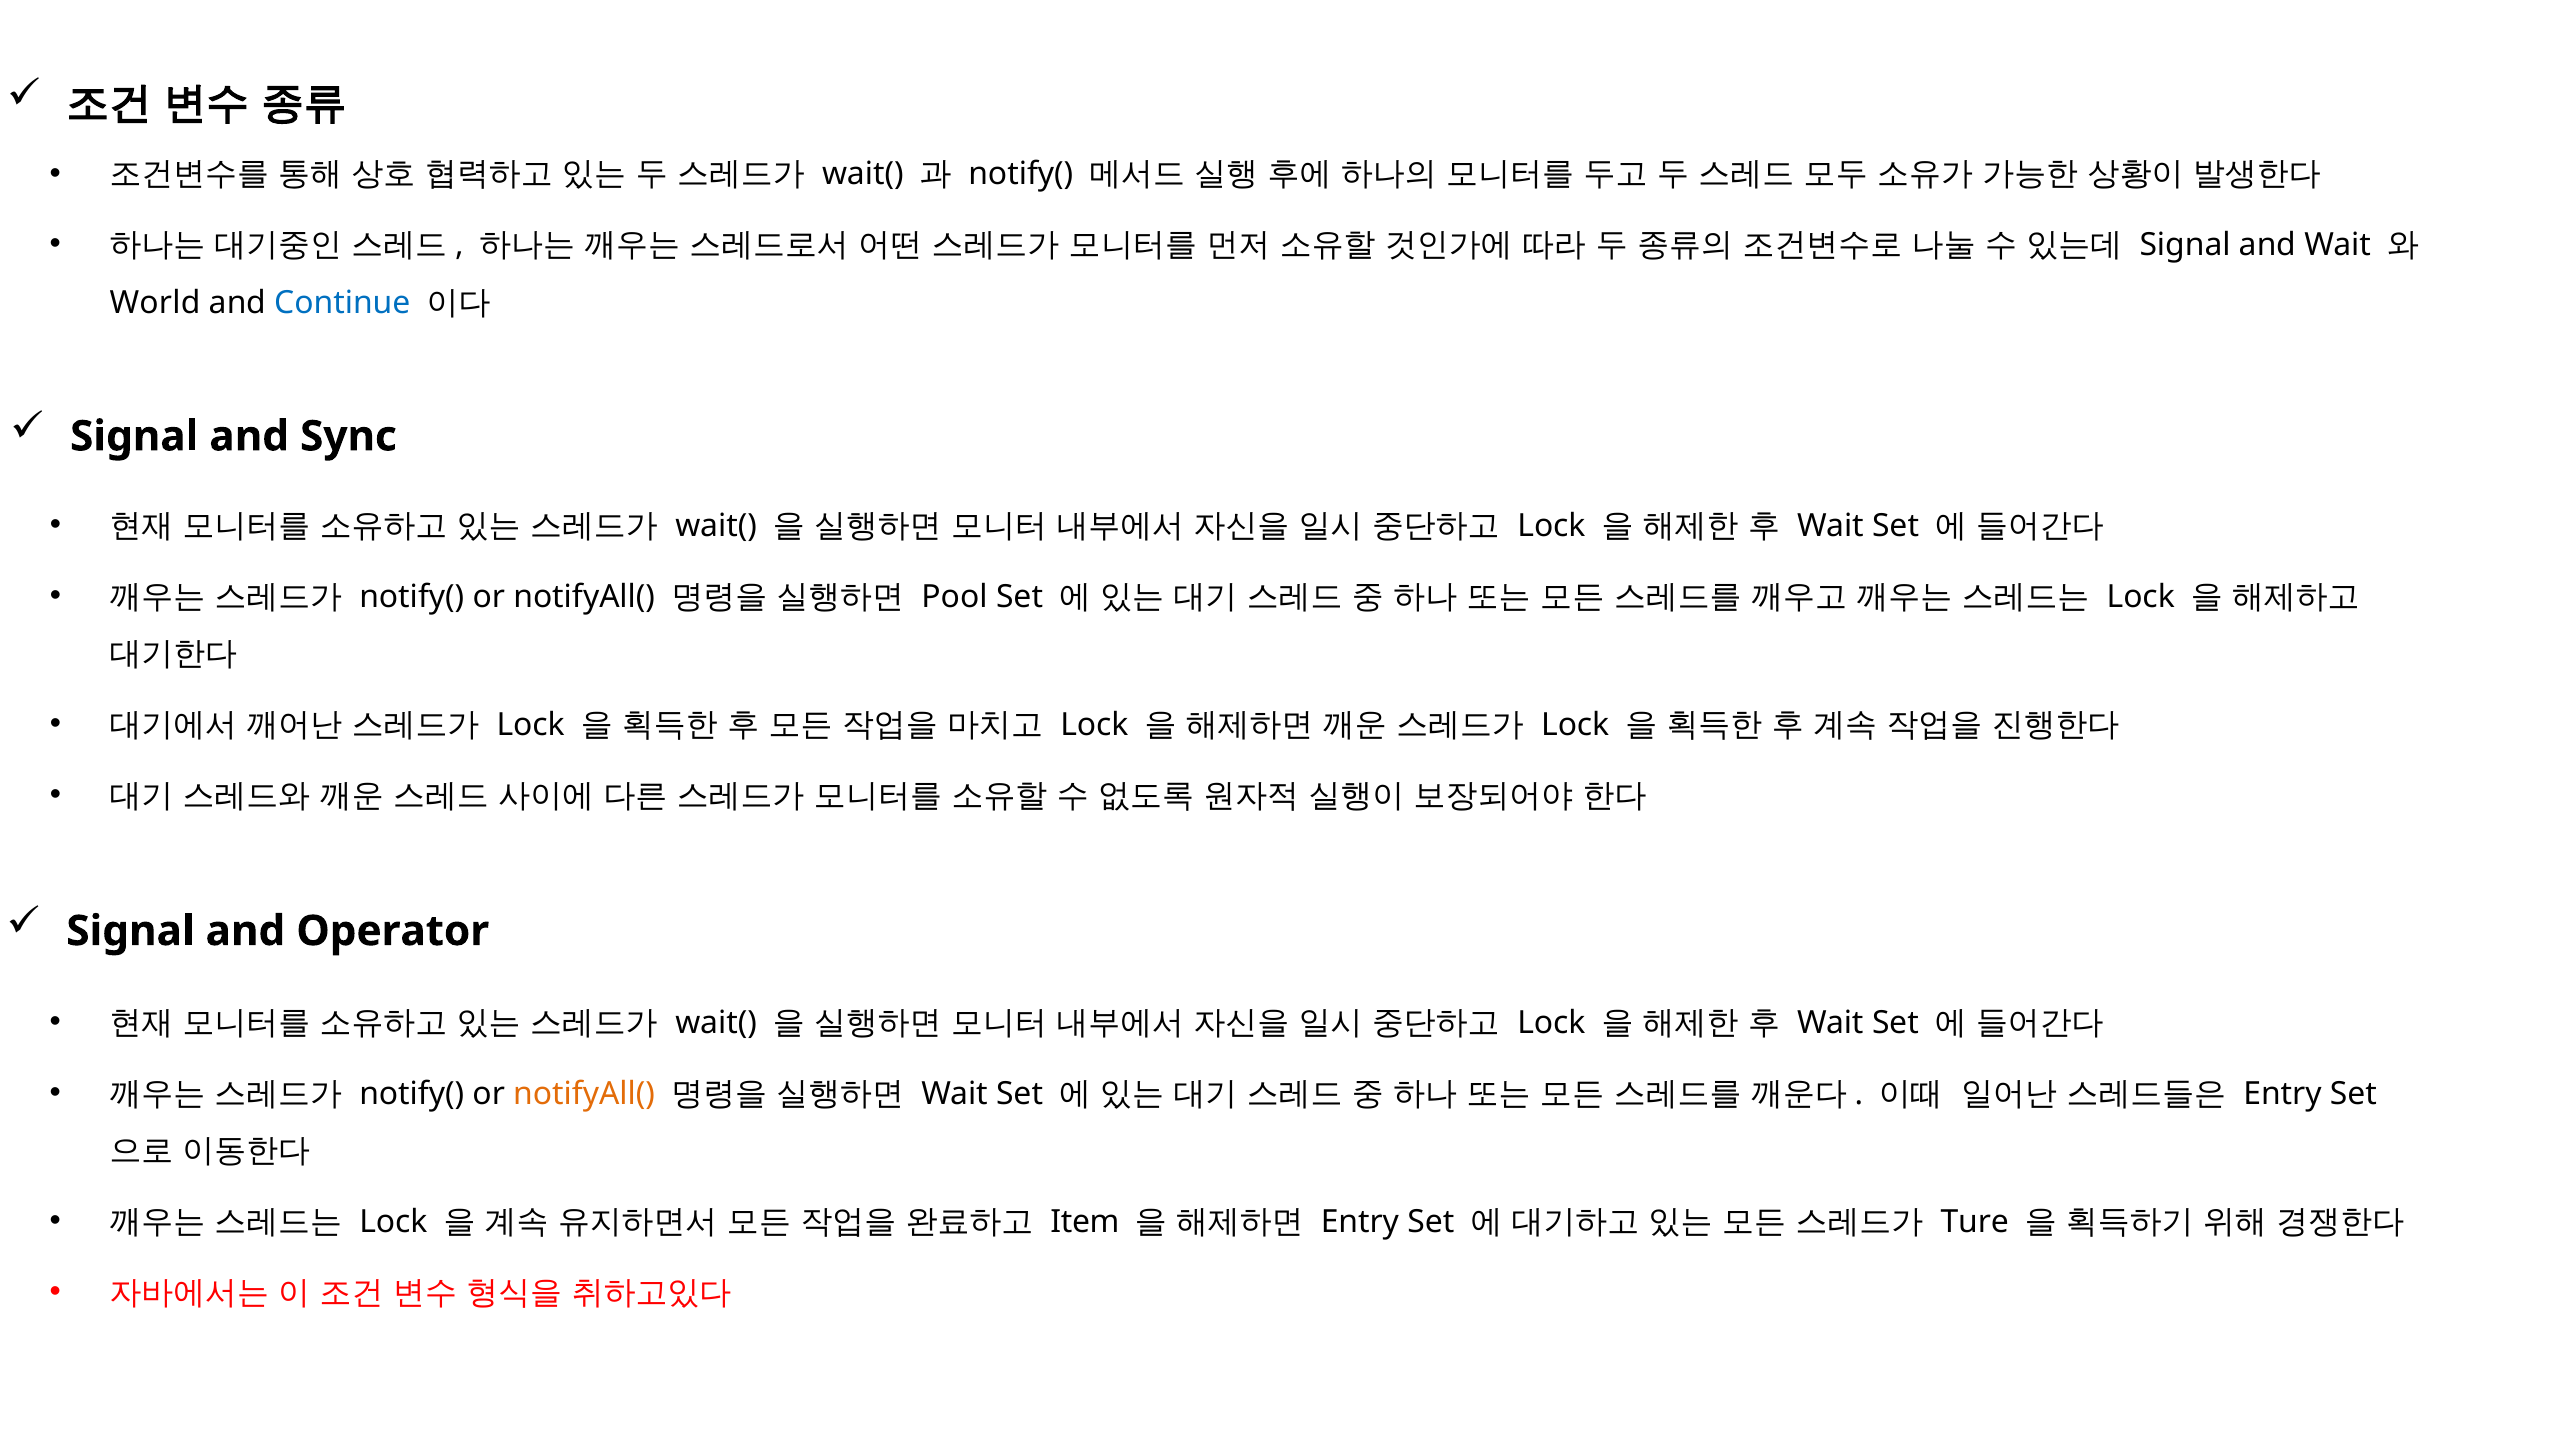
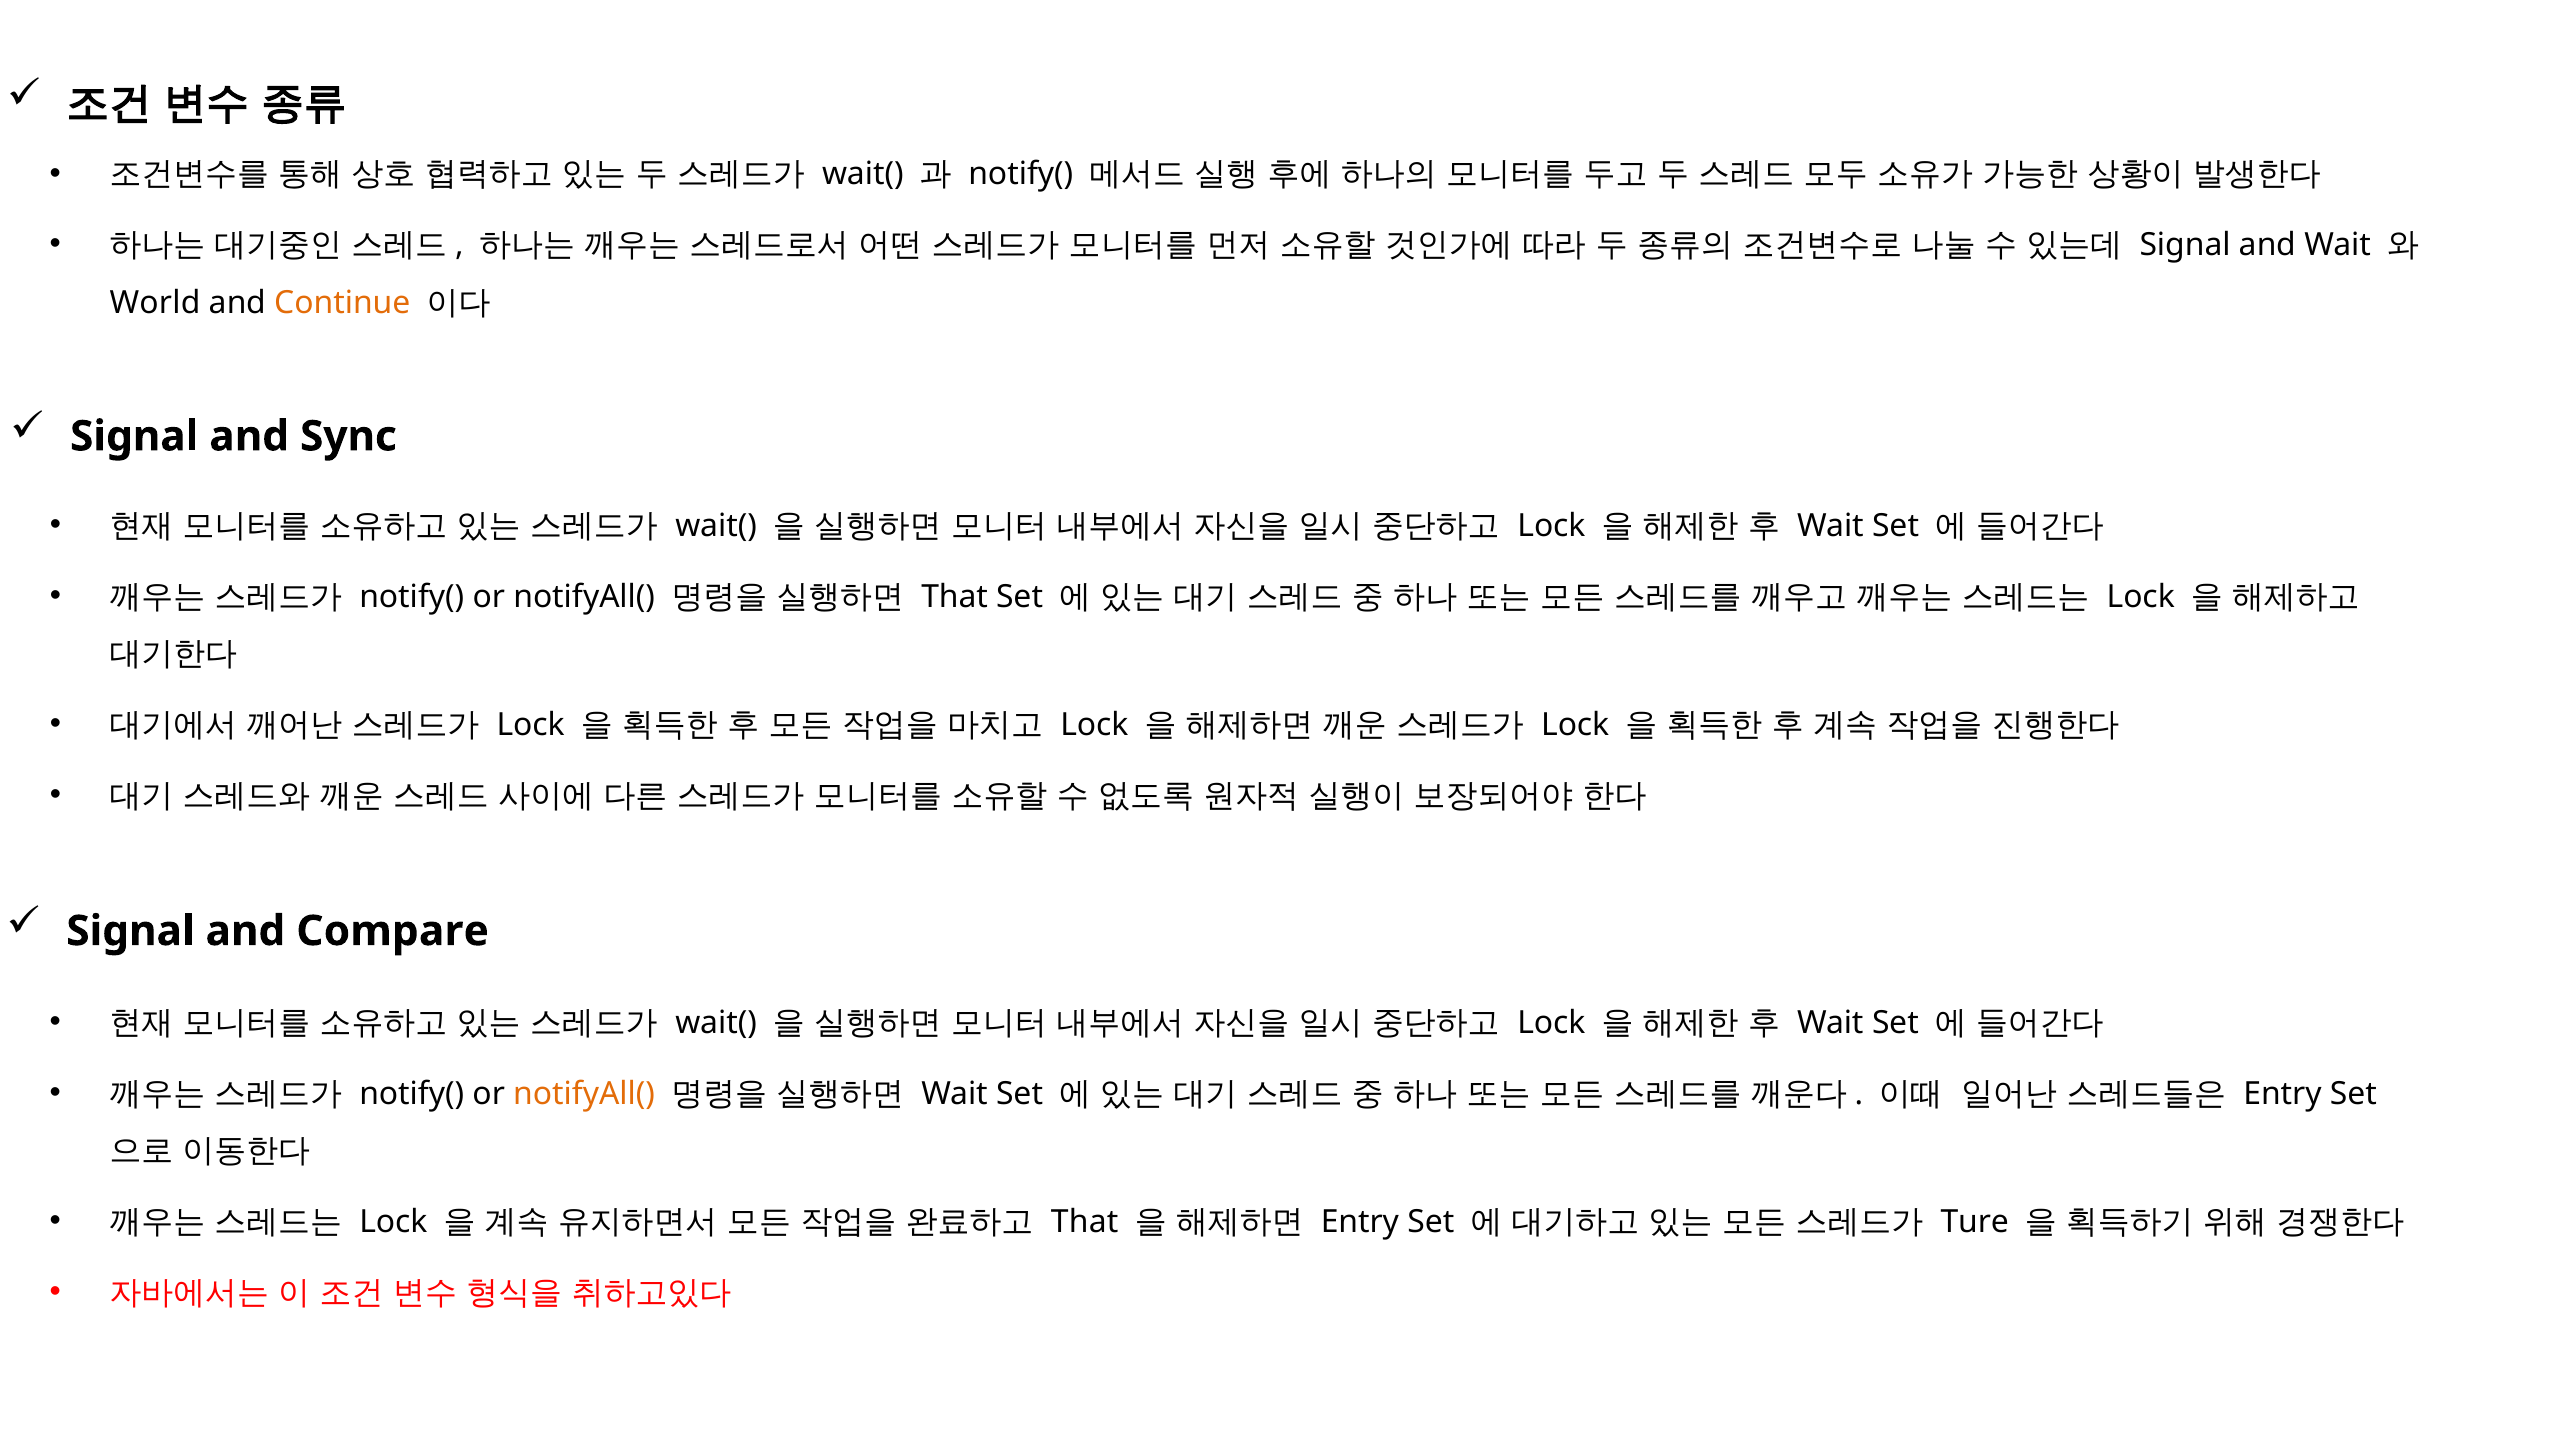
Continue colour: blue -> orange
Pool at (954, 597): Pool -> That
Operator: Operator -> Compare
Item at (1085, 1222): Item -> That
